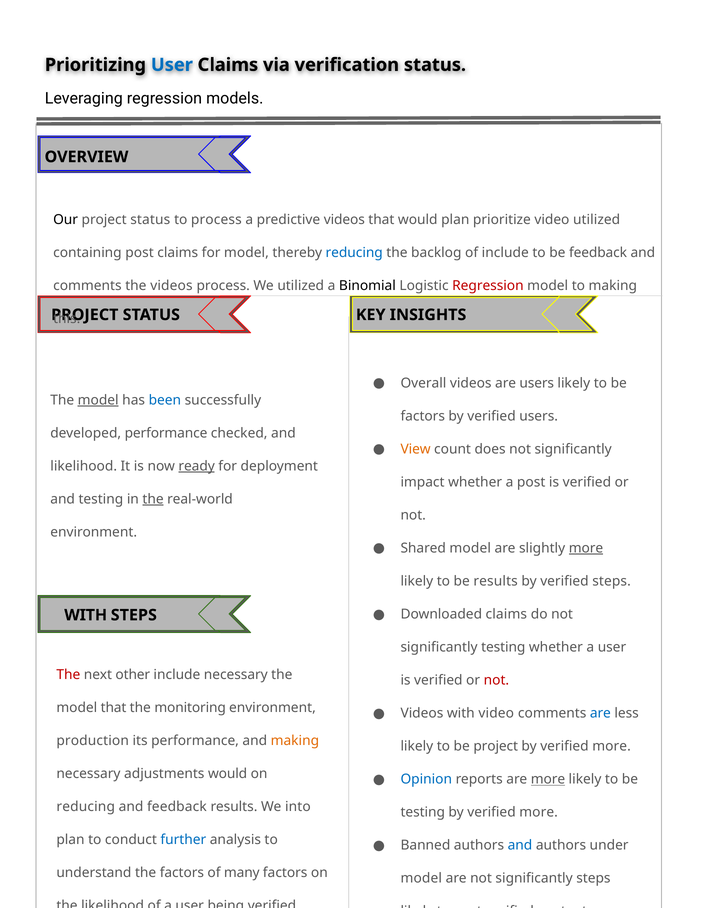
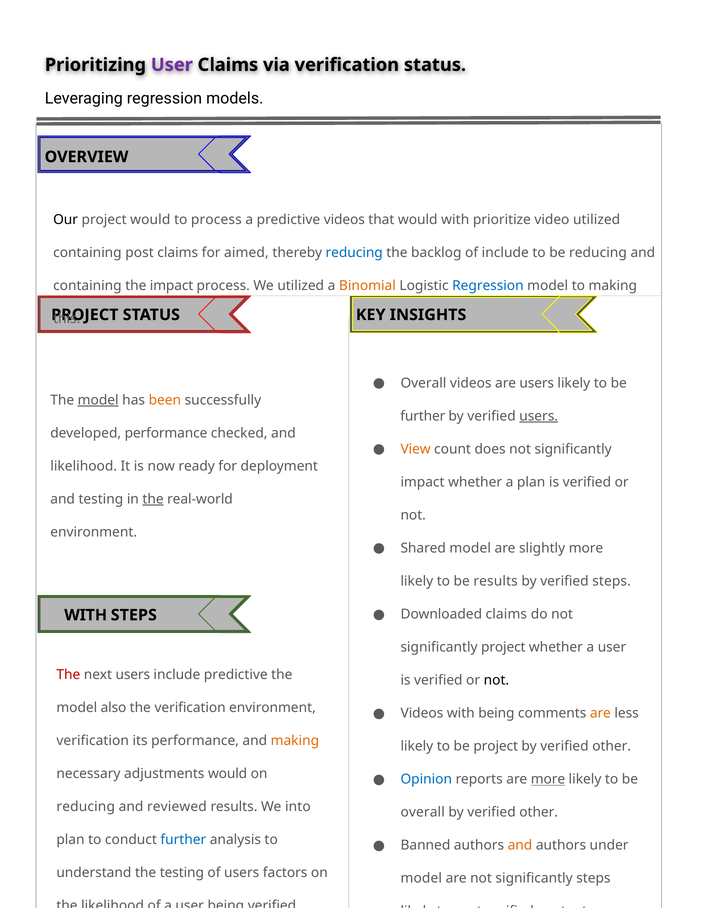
User at (172, 65) colour: blue -> purple
status at (150, 220): status -> would
would plan: plan -> with
for model: model -> aimed
be feedback: feedback -> reducing
comments at (87, 286): comments -> containing
the videos: videos -> impact
Binomial colour: black -> orange
Regression at (488, 286) colour: red -> blue
been colour: blue -> orange
factors at (423, 416): factors -> further
users at (539, 416) underline: none -> present
ready underline: present -> none
a post: post -> plan
more at (586, 548) underline: present -> none
significantly testing: testing -> project
next other: other -> users
include necessary: necessary -> predictive
not at (496, 681) colour: red -> black
model that: that -> also
the monitoring: monitoring -> verification
with video: video -> being
are at (600, 714) colour: blue -> orange
production at (93, 741): production -> verification
more at (612, 747): more -> other
and feedback: feedback -> reviewed
testing at (423, 813): testing -> overall
more at (539, 813): more -> other
and at (520, 846) colour: blue -> orange
the factors: factors -> testing
of many: many -> users
